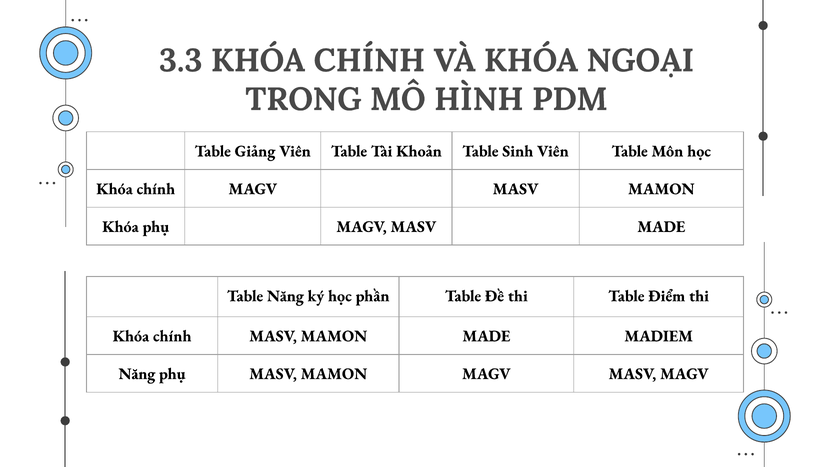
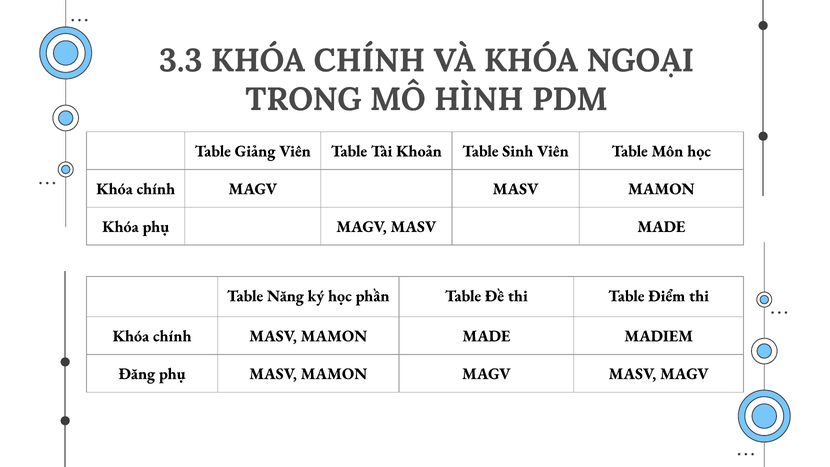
Năng at (137, 374): Năng -> Đăng
